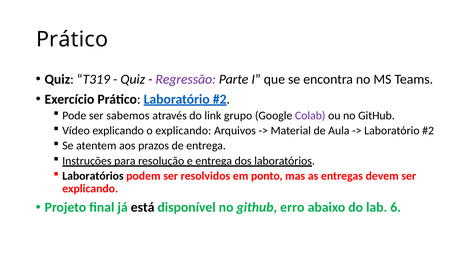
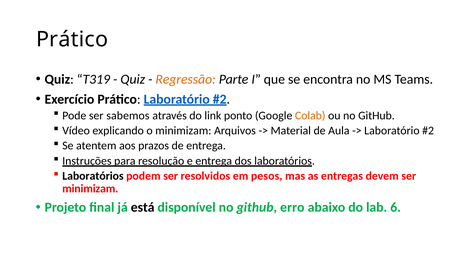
Regressão colour: purple -> orange
grupo: grupo -> ponto
Colab colour: purple -> orange
o explicando: explicando -> minimizam
ponto: ponto -> pesos
explicando at (90, 189): explicando -> minimizam
